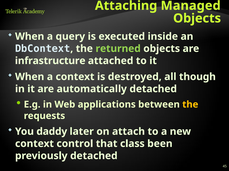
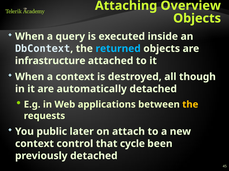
Managed: Managed -> Overview
returned colour: light green -> light blue
daddy: daddy -> public
class: class -> cycle
